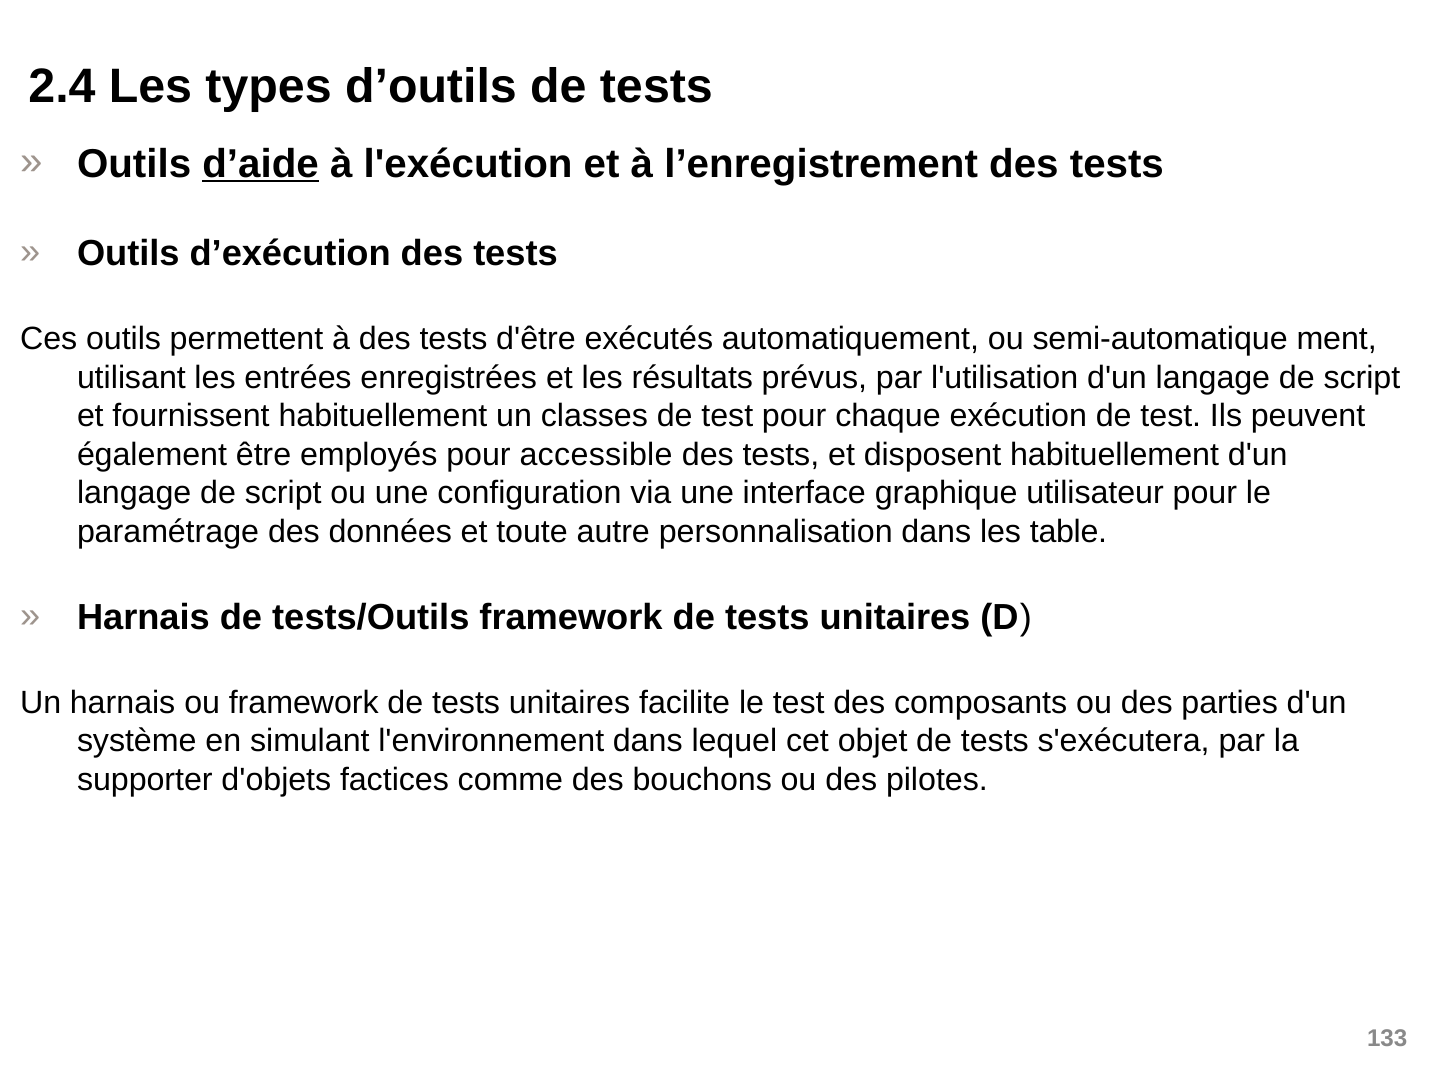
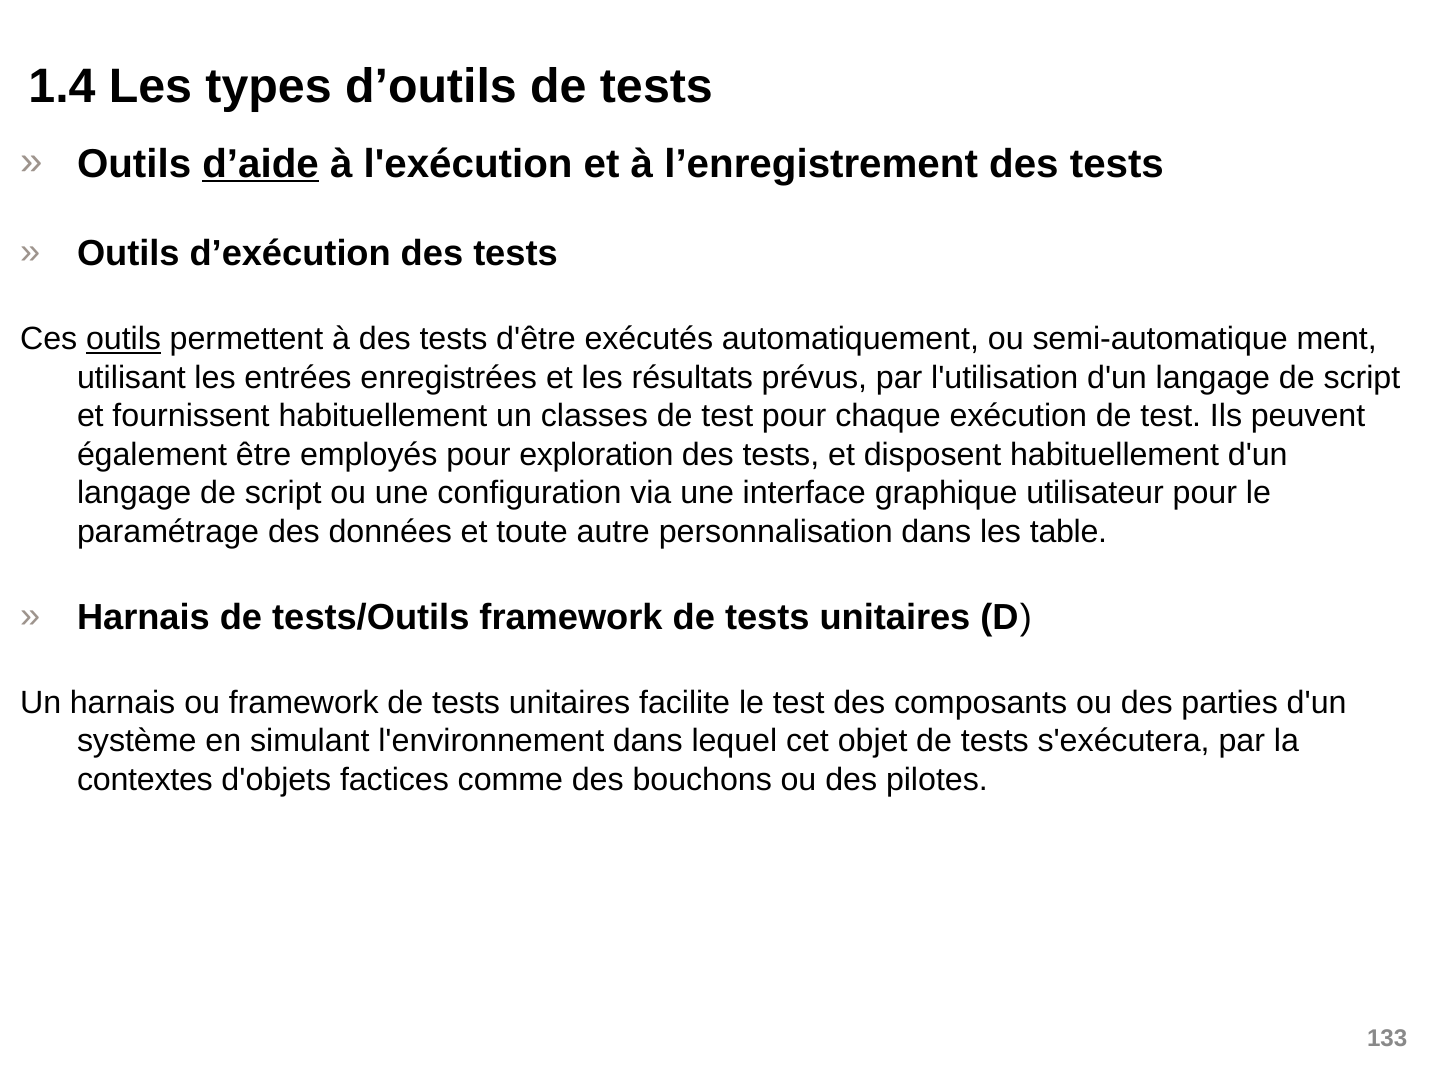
2.4: 2.4 -> 1.4
outils at (124, 339) underline: none -> present
accessible: accessible -> exploration
supporter: supporter -> contextes
